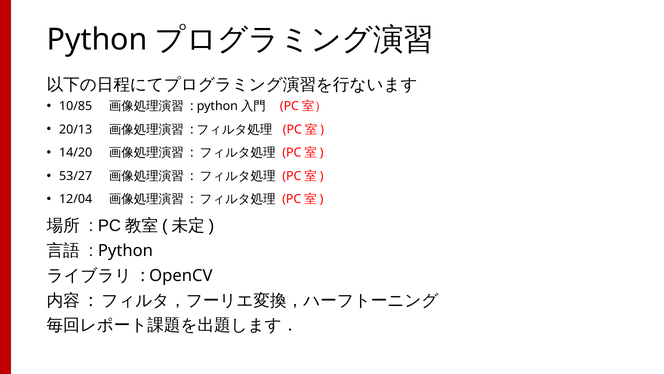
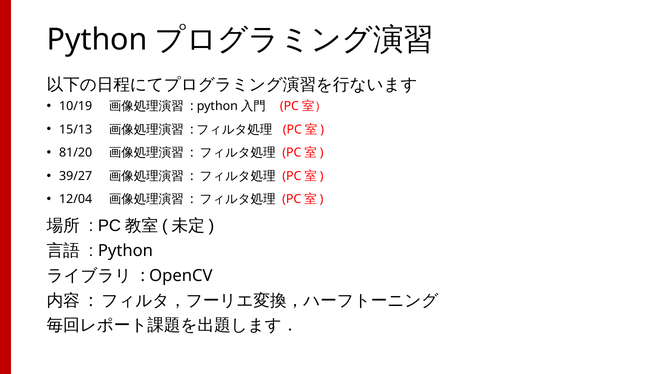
10/85: 10/85 -> 10/19
20/13: 20/13 -> 15/13
14/20: 14/20 -> 81/20
53/27: 53/27 -> 39/27
